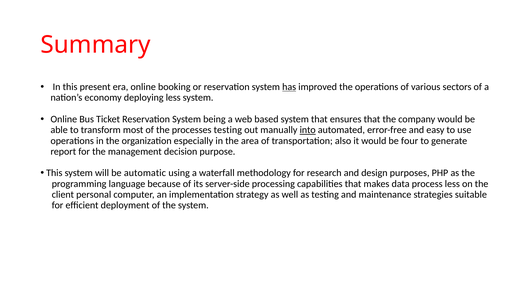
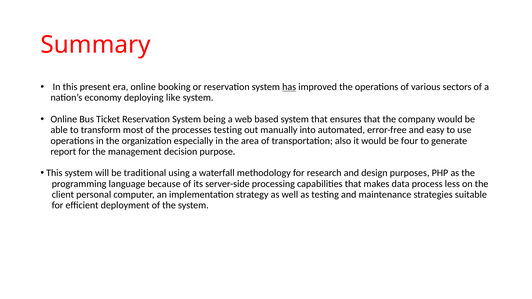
deploying less: less -> like
into underline: present -> none
automatic: automatic -> traditional
